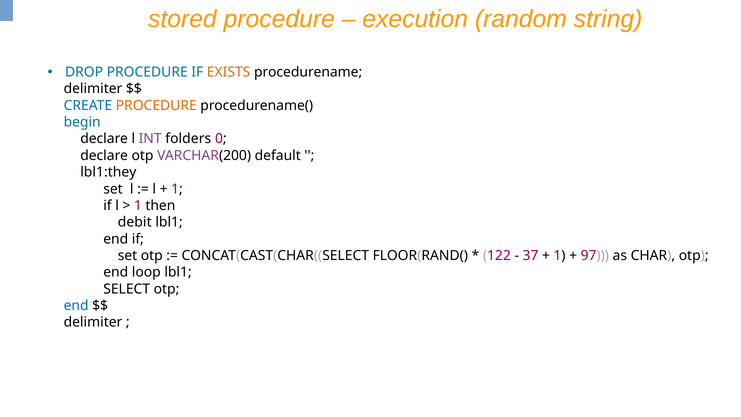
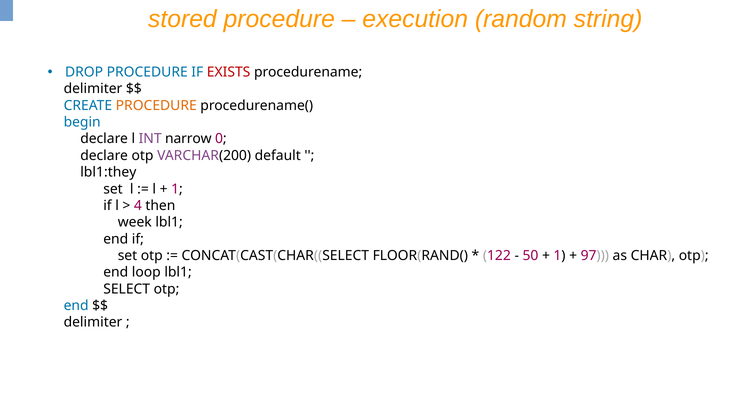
EXISTS colour: orange -> red
folders: folders -> narrow
1 at (138, 206): 1 -> 4
debit: debit -> week
37: 37 -> 50
